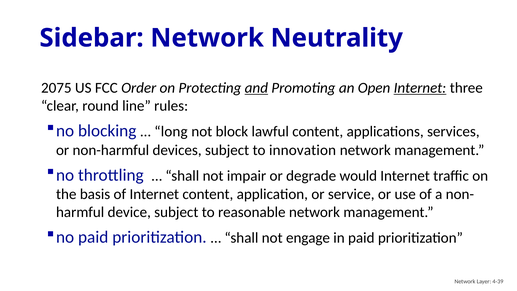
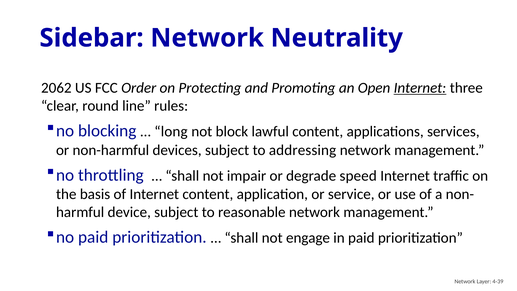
2075: 2075 -> 2062
and underline: present -> none
innovation: innovation -> addressing
would: would -> speed
